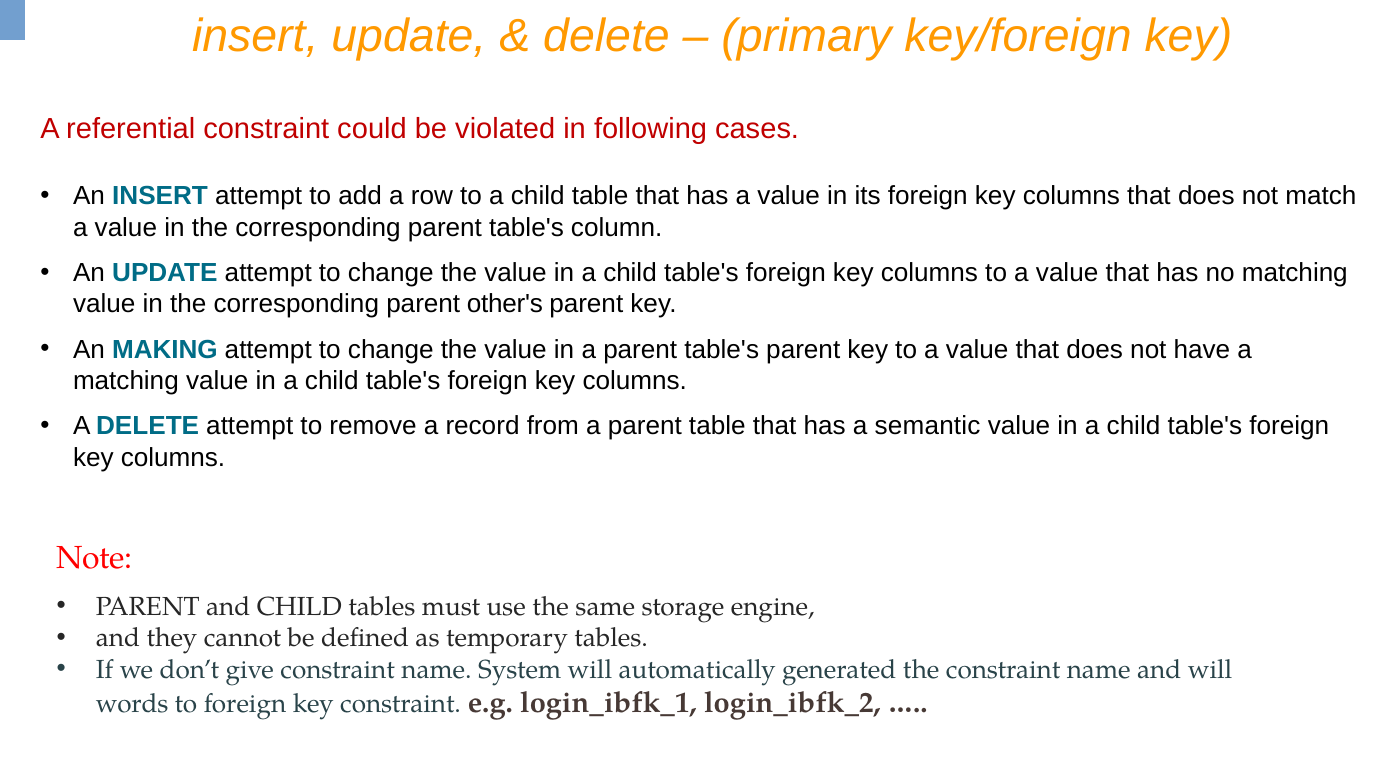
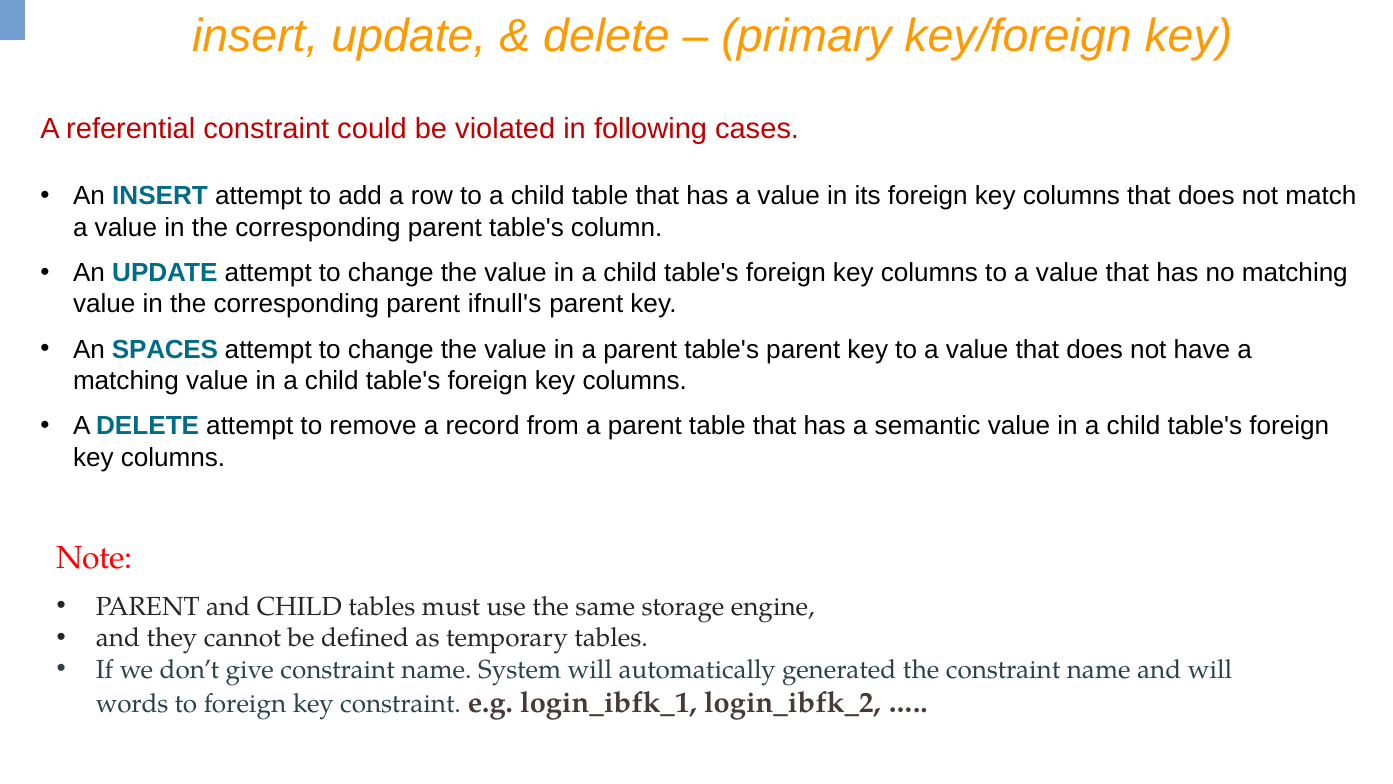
other's: other's -> ifnull's
MAKING: MAKING -> SPACES
